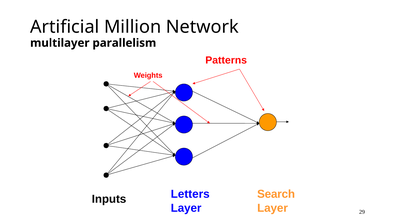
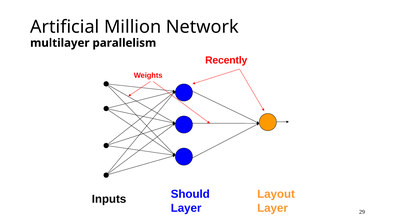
Patterns: Patterns -> Recently
Search: Search -> Layout
Letters: Letters -> Should
